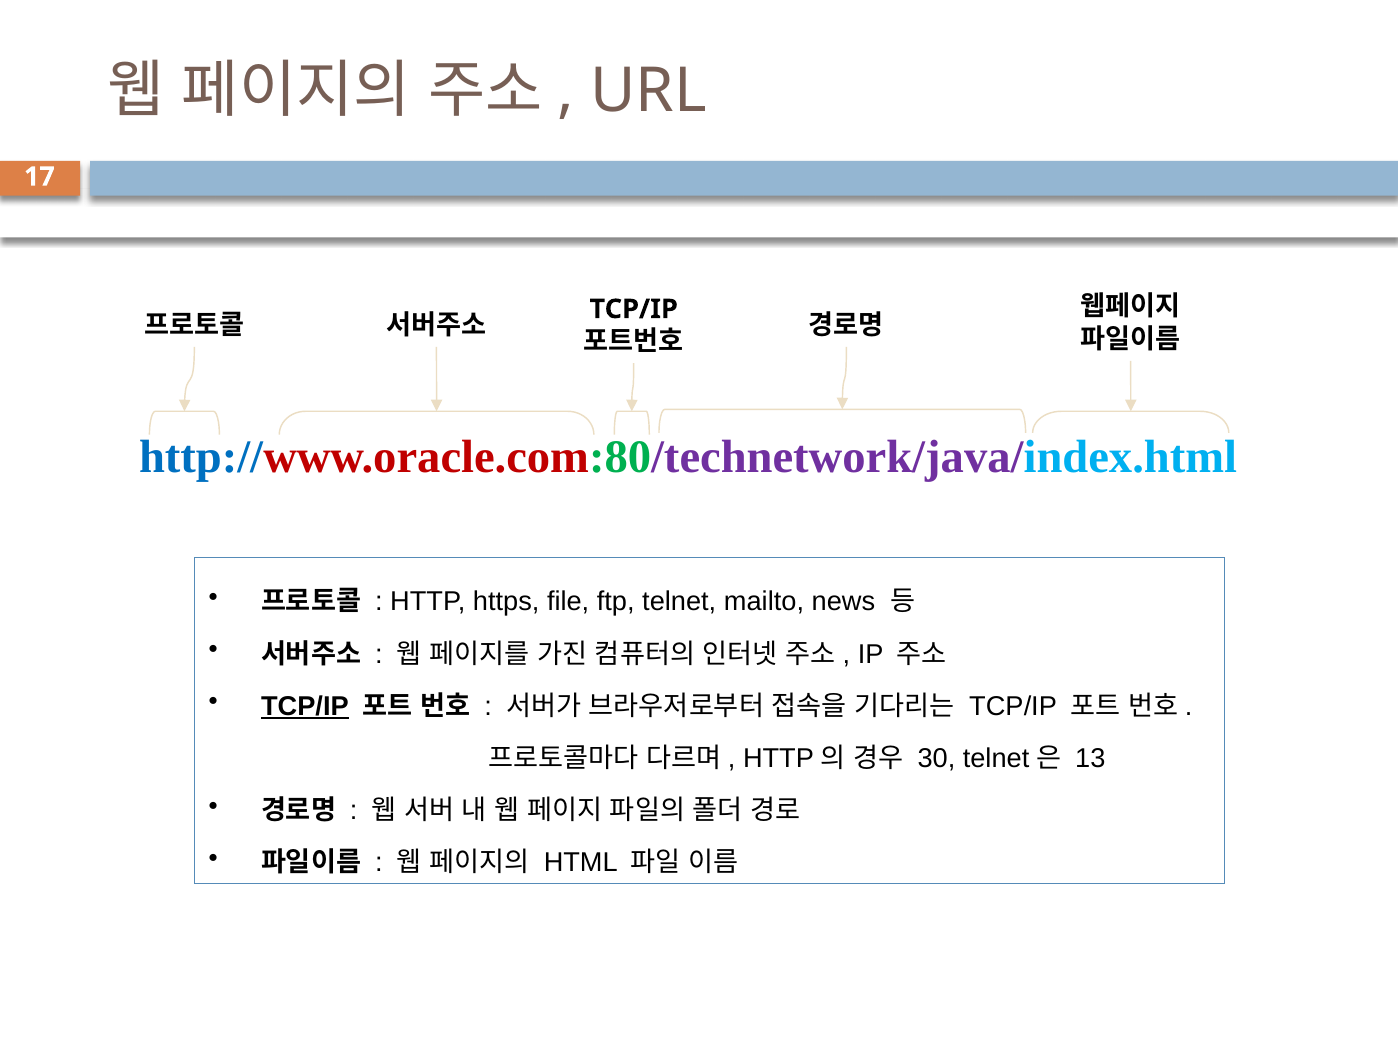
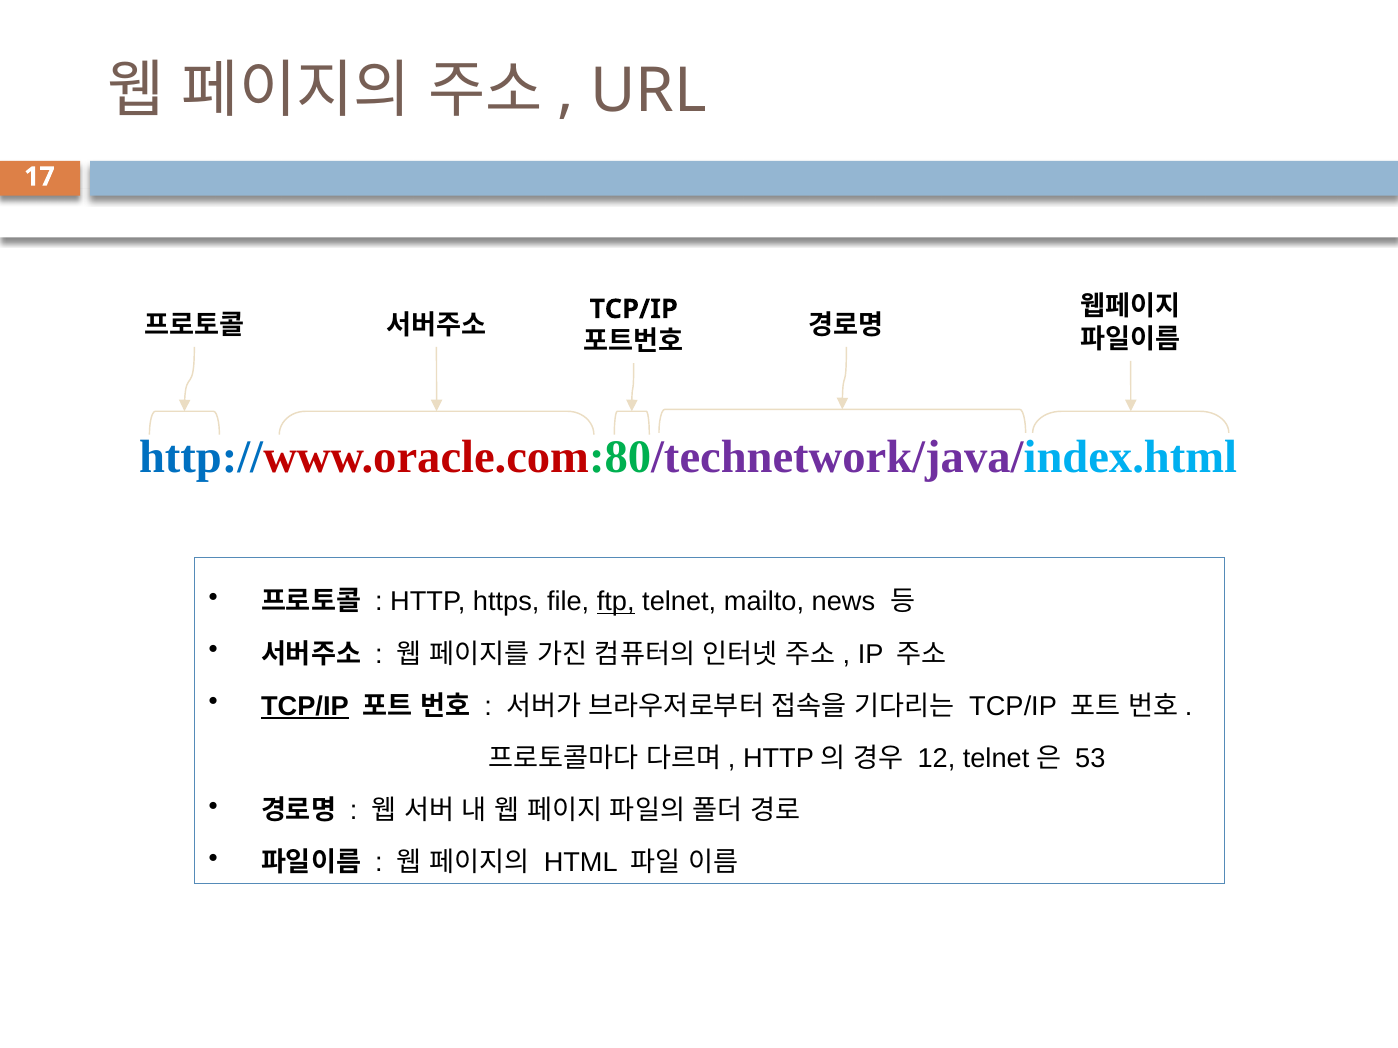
ftp underline: none -> present
30: 30 -> 12
13: 13 -> 53
